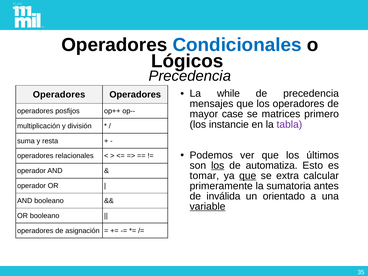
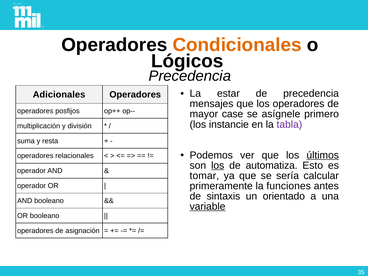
Condicionales colour: blue -> orange
while: while -> estar
Operadores at (59, 95): Operadores -> Adicionales
matrices: matrices -> asígnele
últimos underline: none -> present
que at (248, 176) underline: present -> none
extra: extra -> sería
sumatoria: sumatoria -> funciones
inválida: inválida -> sintaxis
